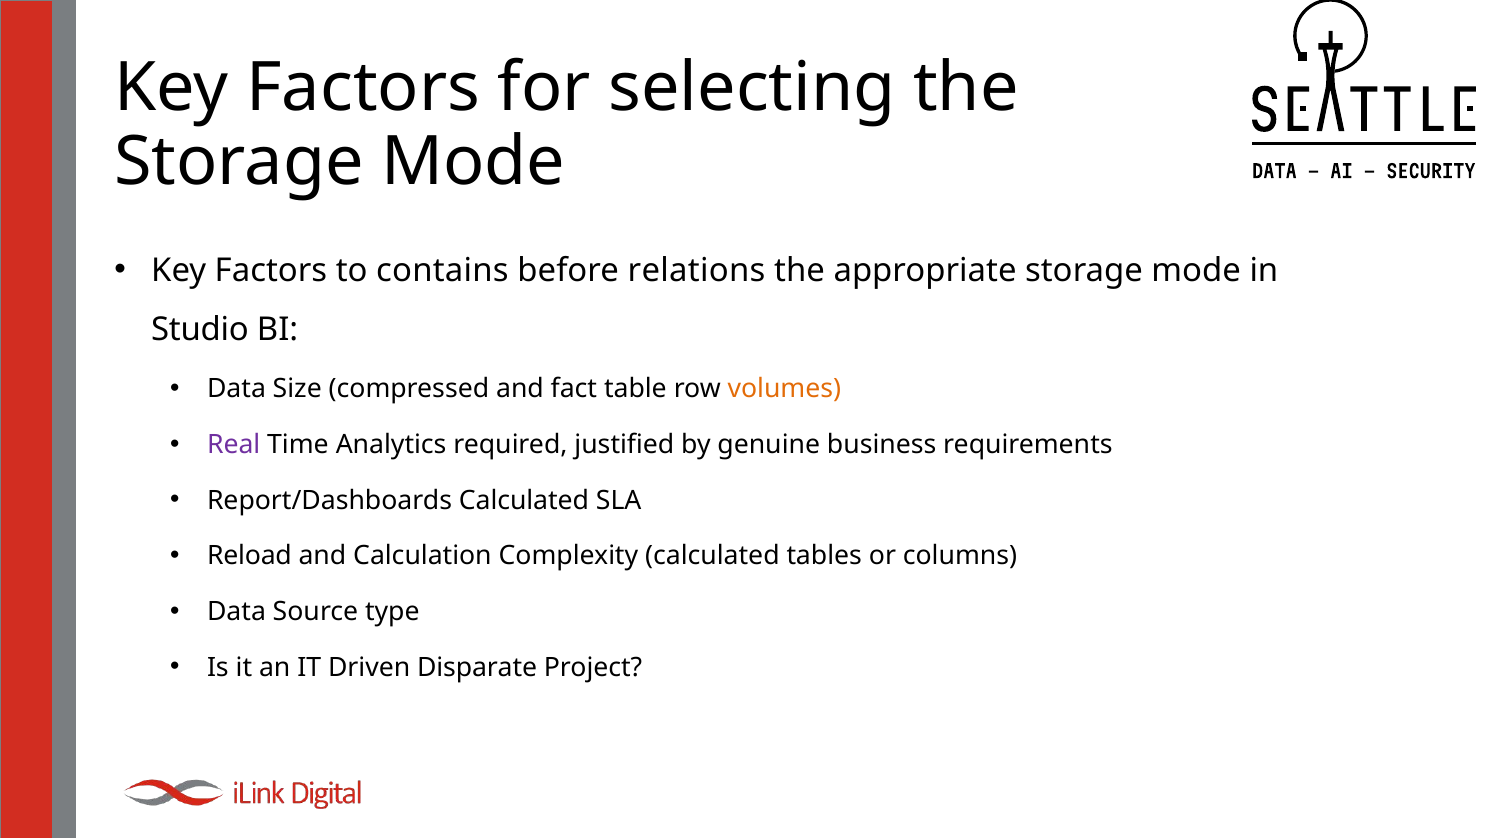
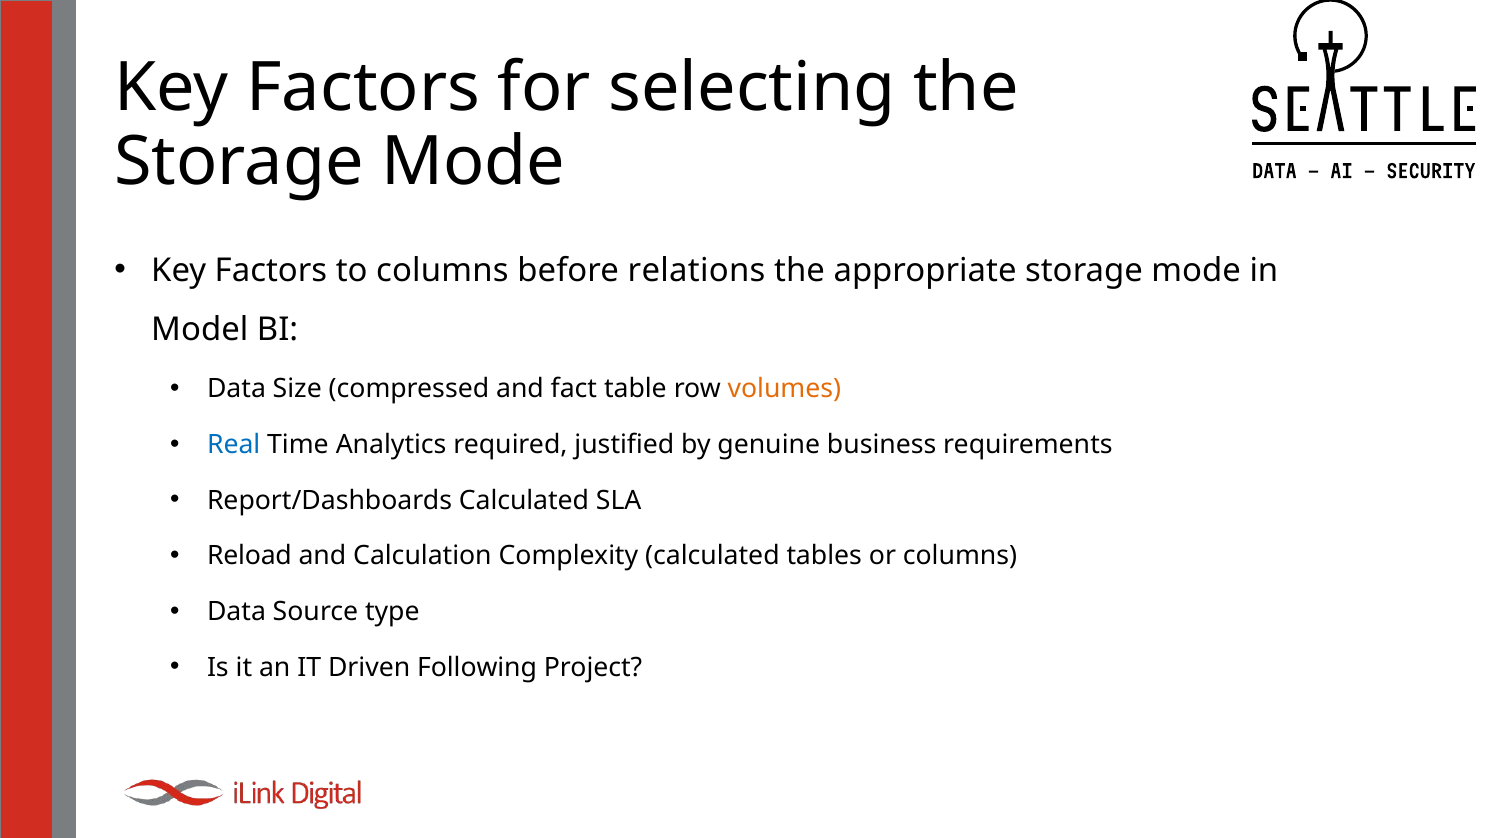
to contains: contains -> columns
Studio: Studio -> Model
Real colour: purple -> blue
Disparate: Disparate -> Following
